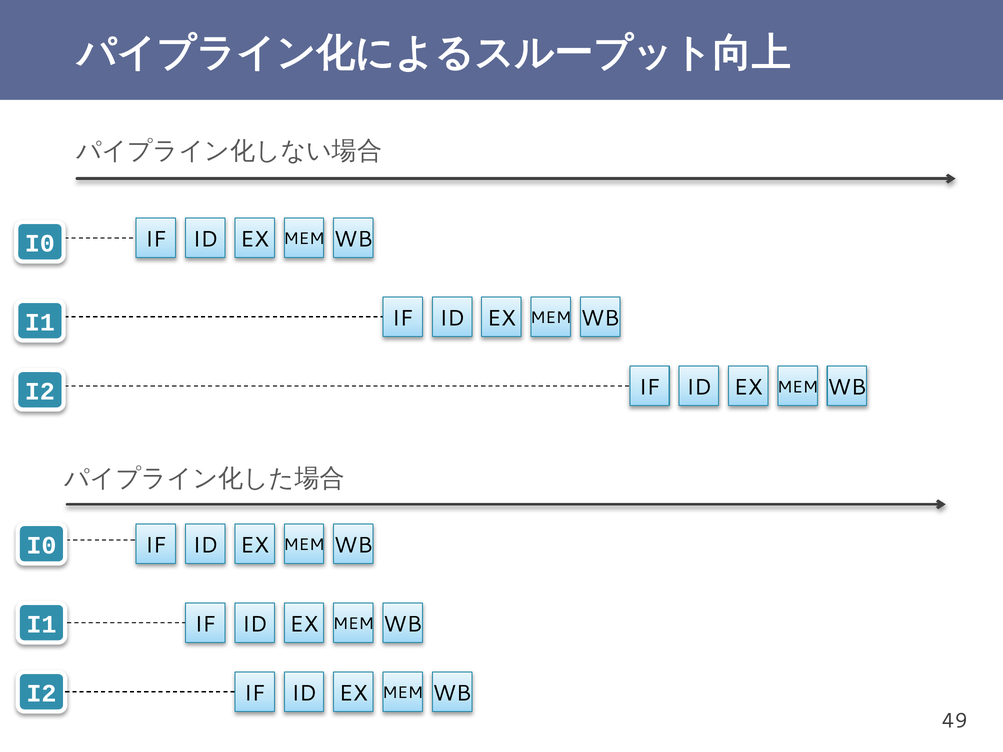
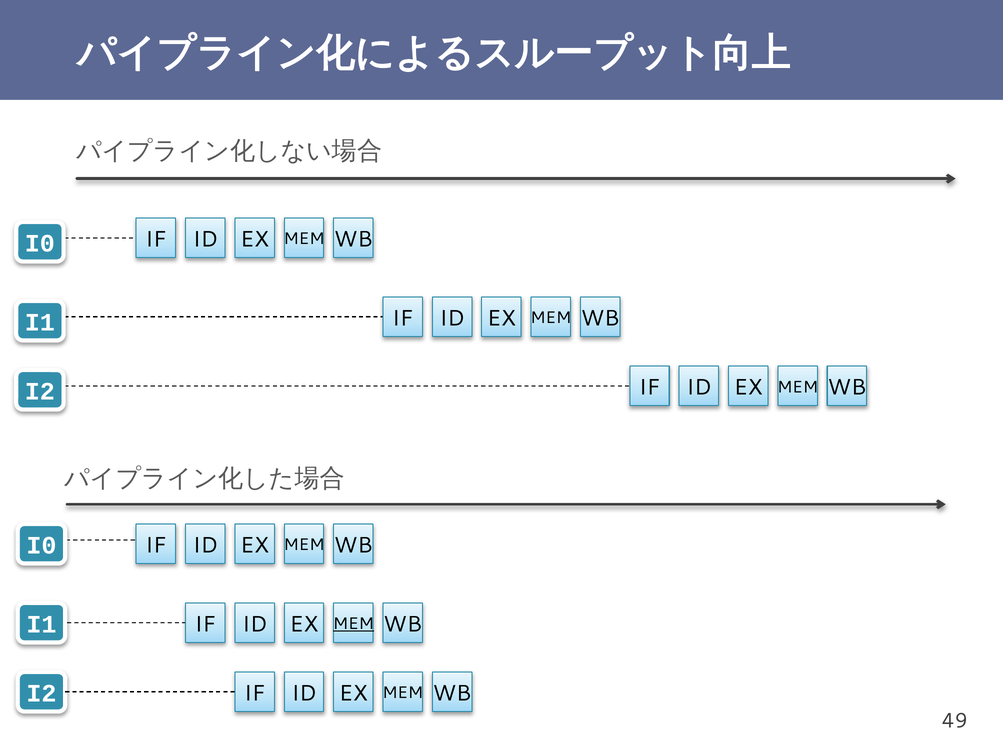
MEM at (353, 624) underline: none -> present
